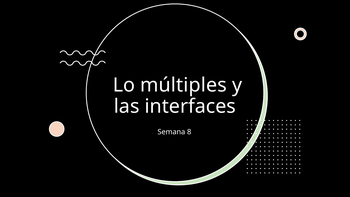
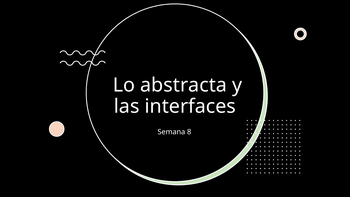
múltiples: múltiples -> abstracta
